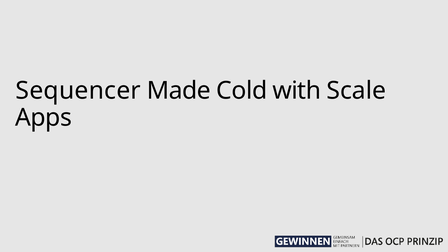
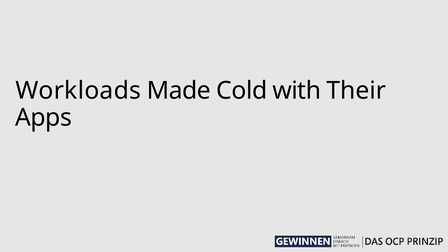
Sequencer: Sequencer -> Workloads
Scale: Scale -> Their
